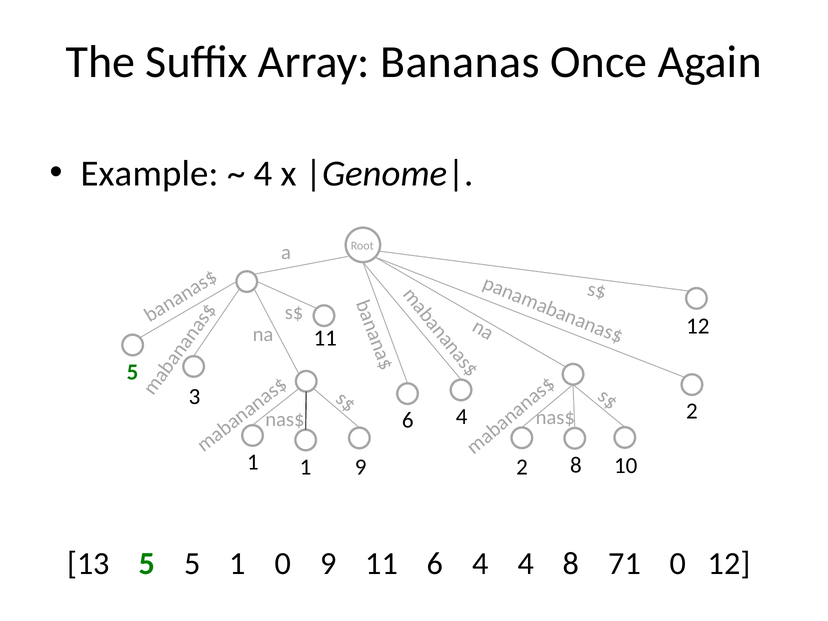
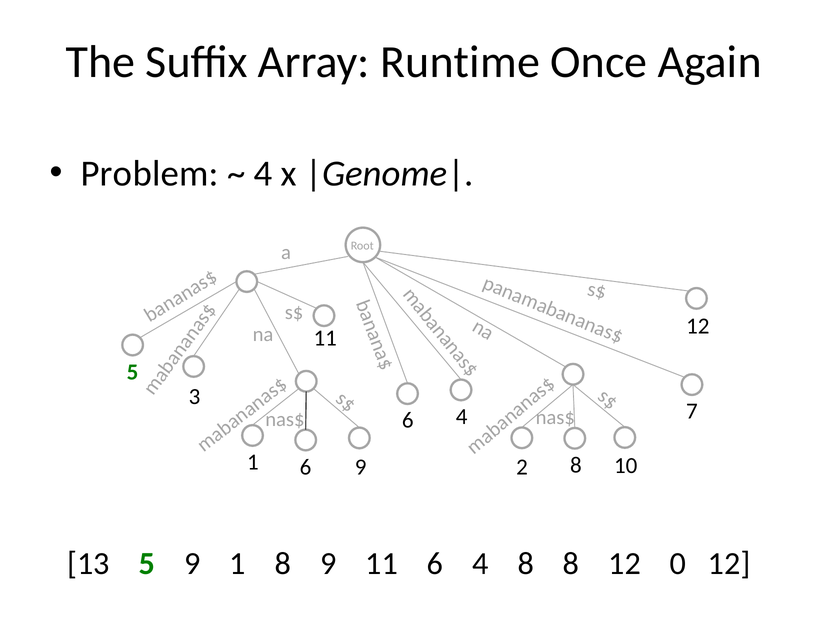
Bananas: Bananas -> Runtime
Example: Example -> Problem
4 2: 2 -> 7
1 1: 1 -> 6
5 5: 5 -> 9
1 0: 0 -> 8
4 4: 4 -> 8
8 71: 71 -> 12
